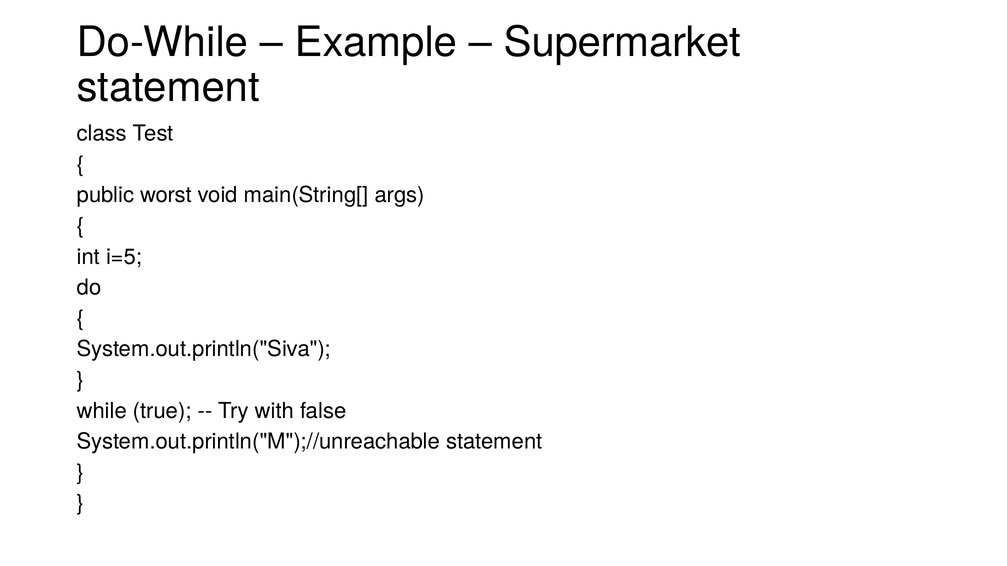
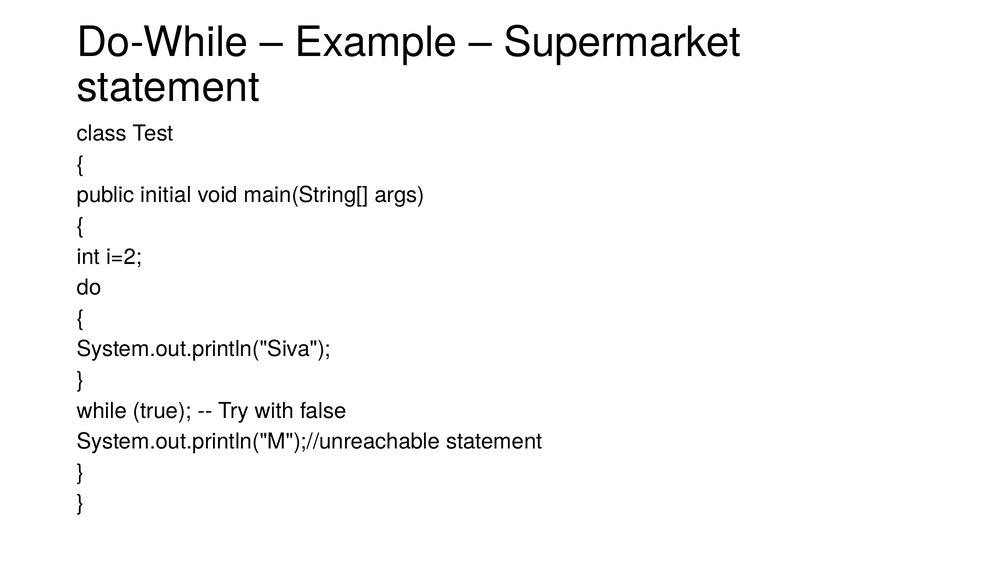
worst: worst -> initial
i=5: i=5 -> i=2
